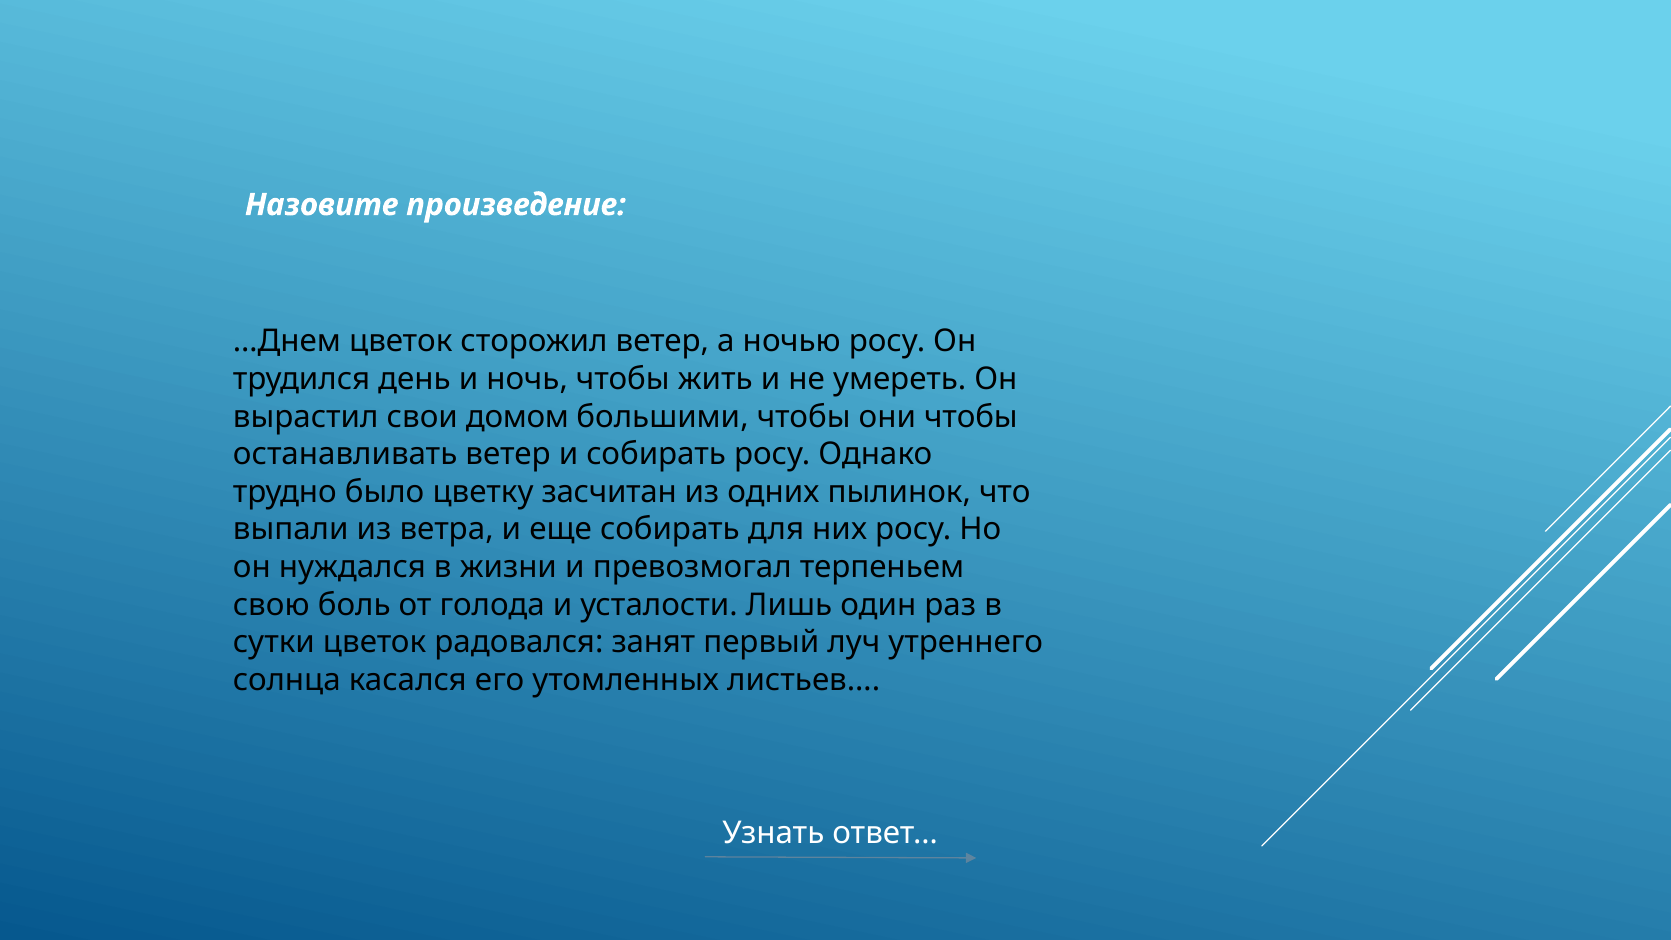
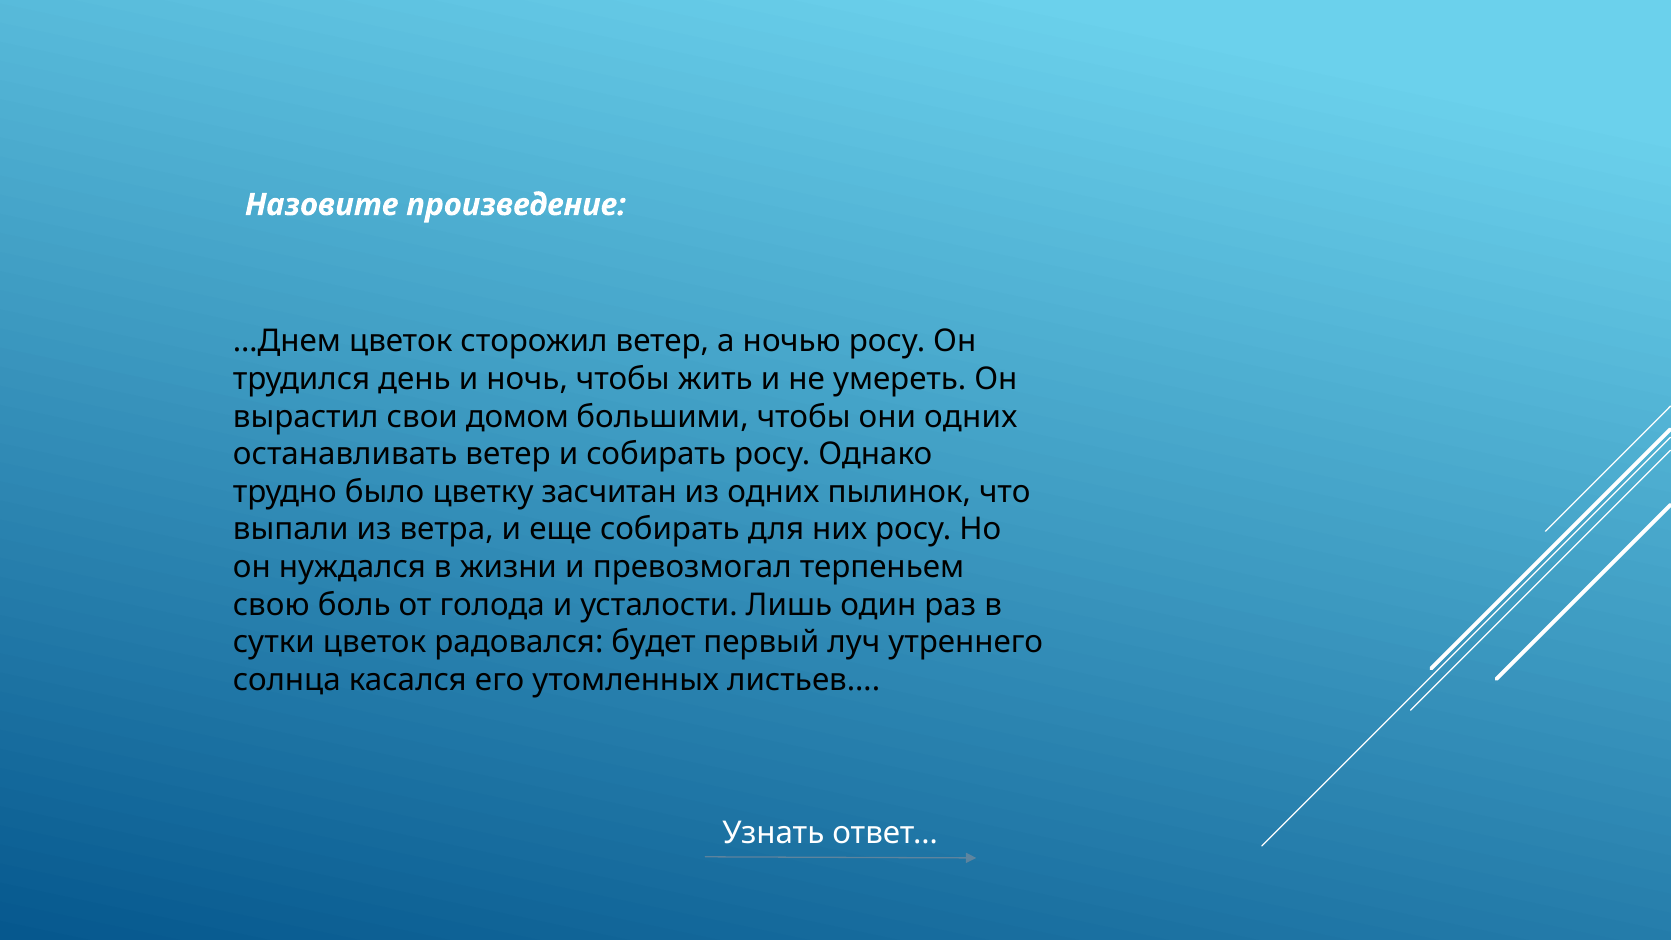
они чтобы: чтобы -> одних
занят: занят -> будет
